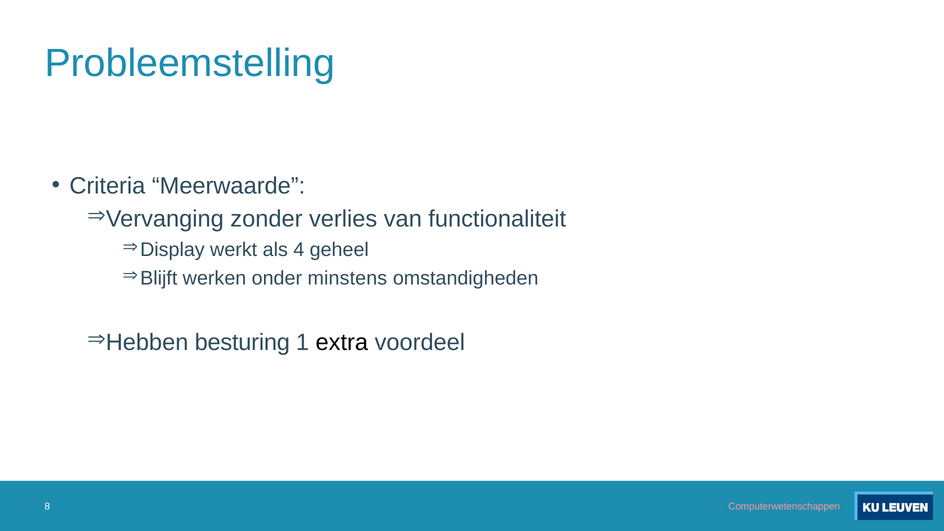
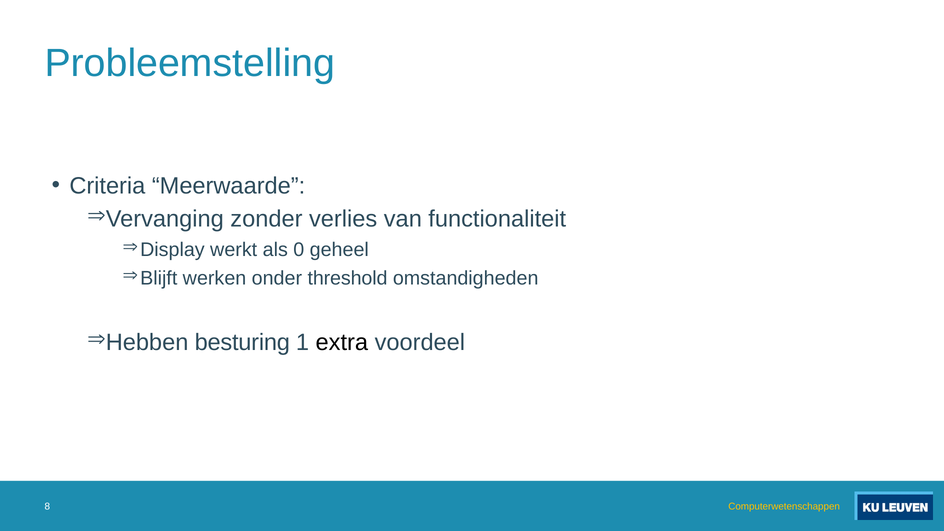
4: 4 -> 0
minstens: minstens -> threshold
Computerwetenschappen colour: pink -> yellow
